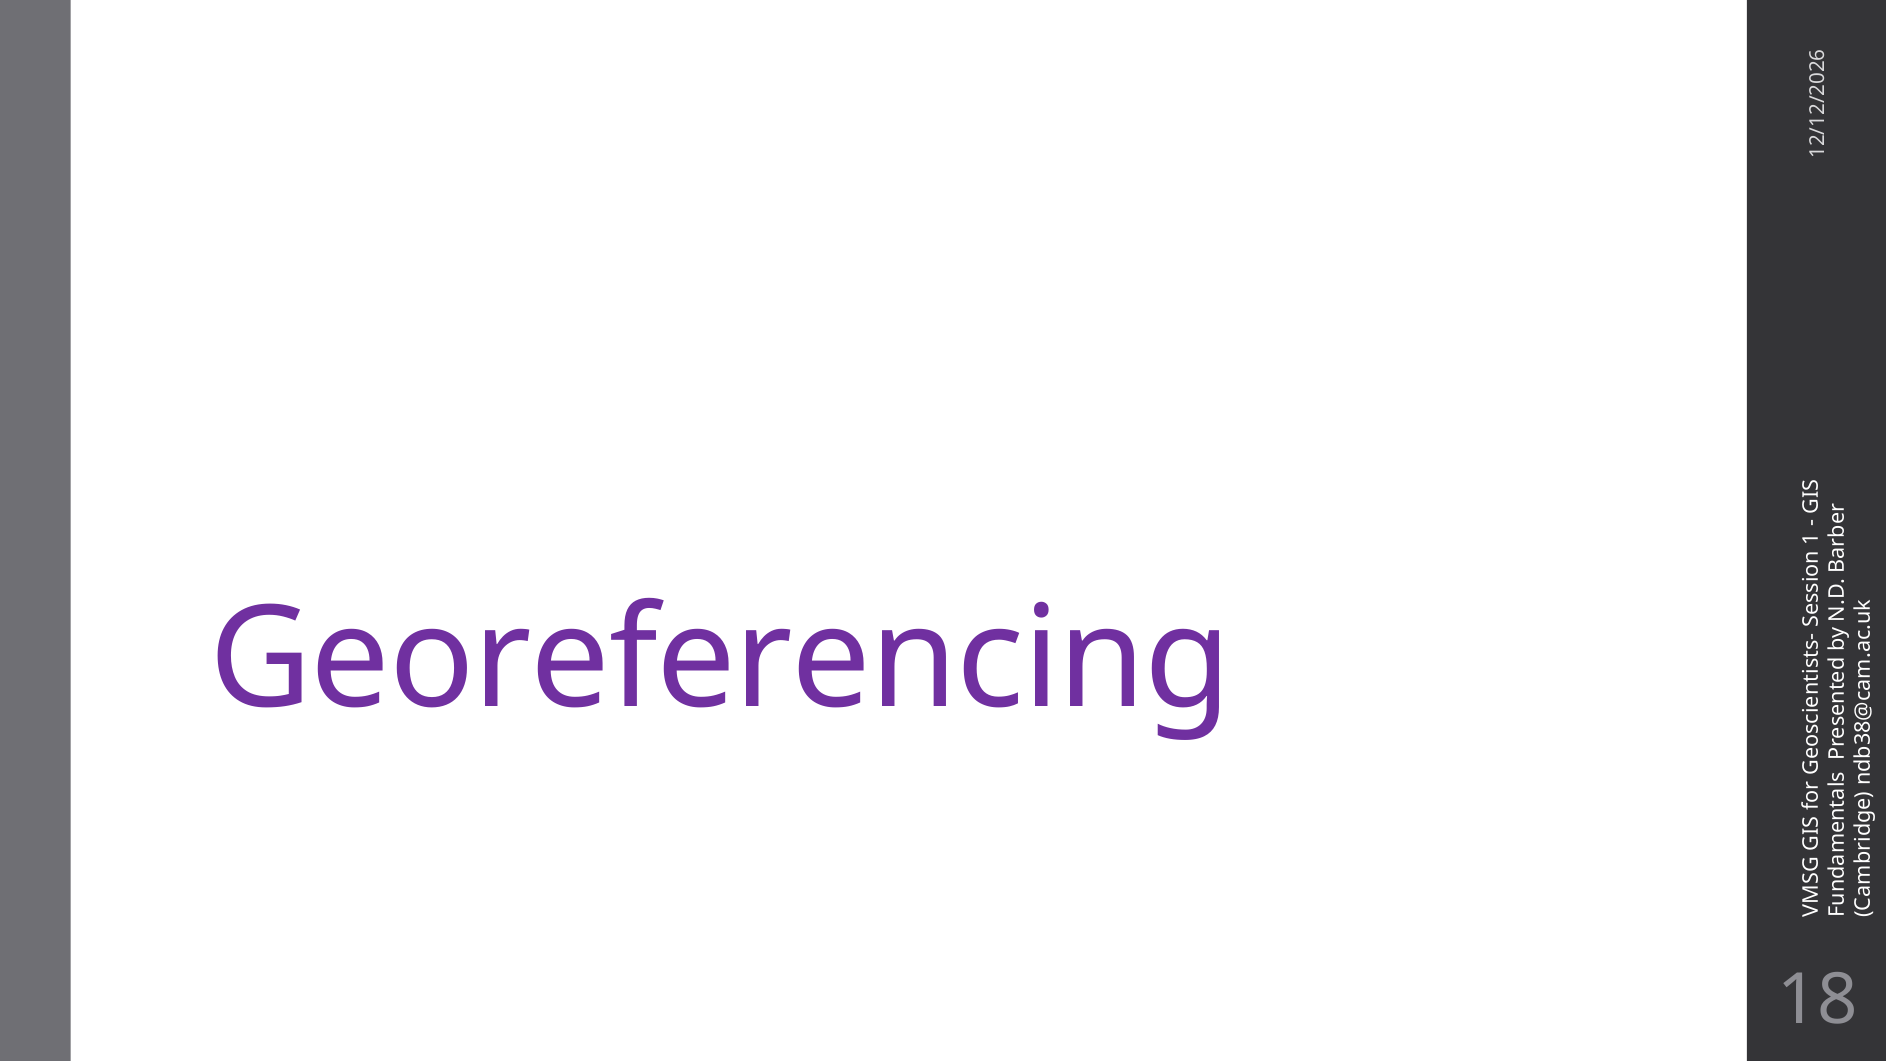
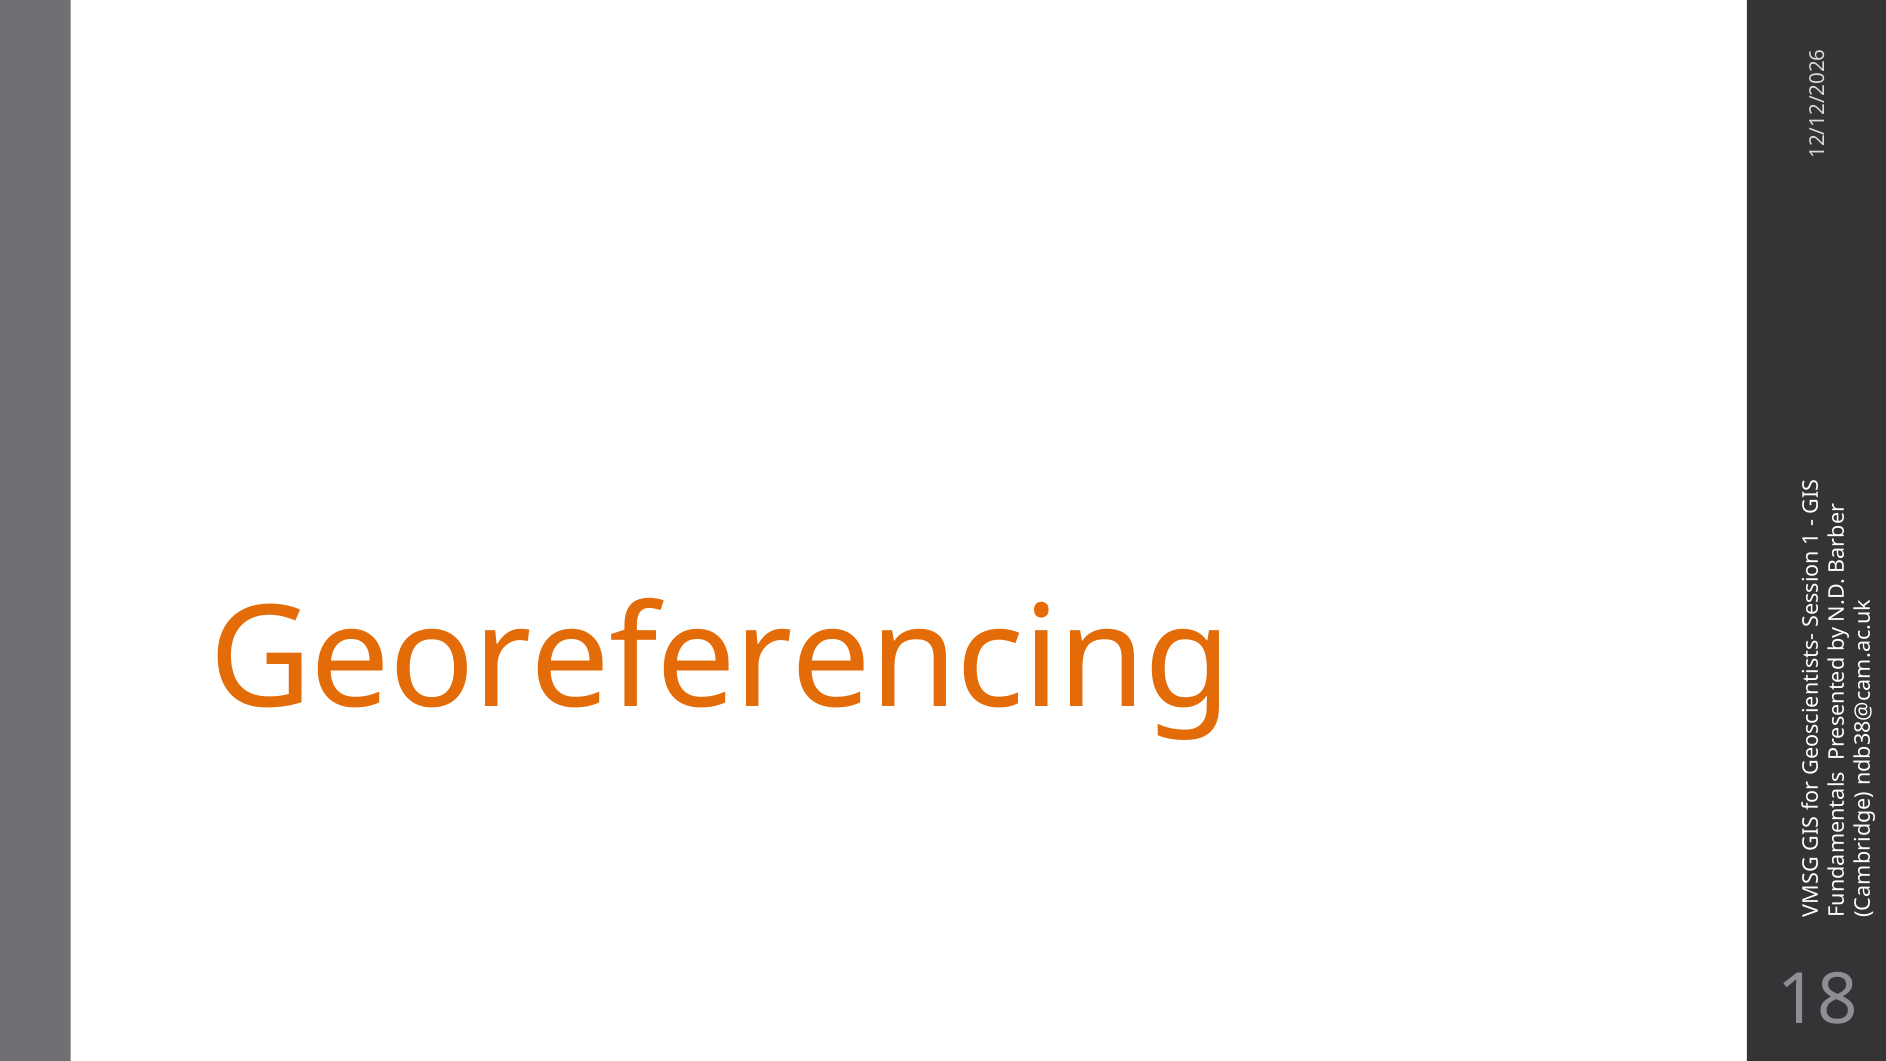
Georeferencing colour: purple -> orange
